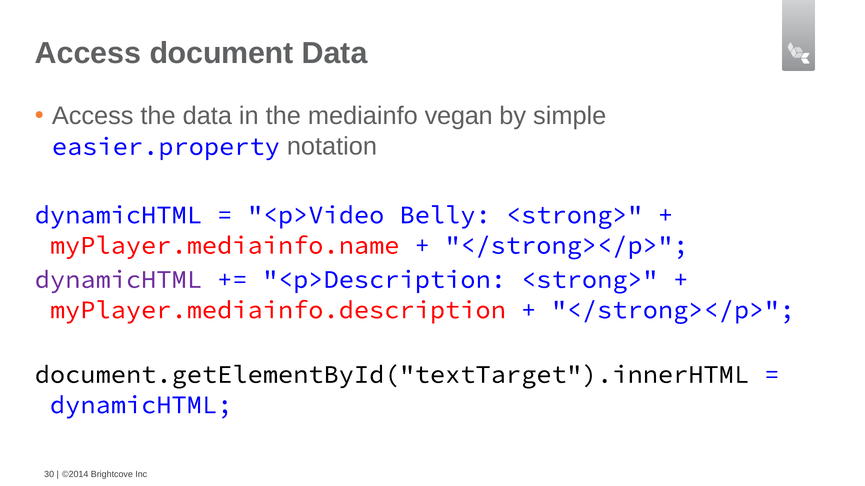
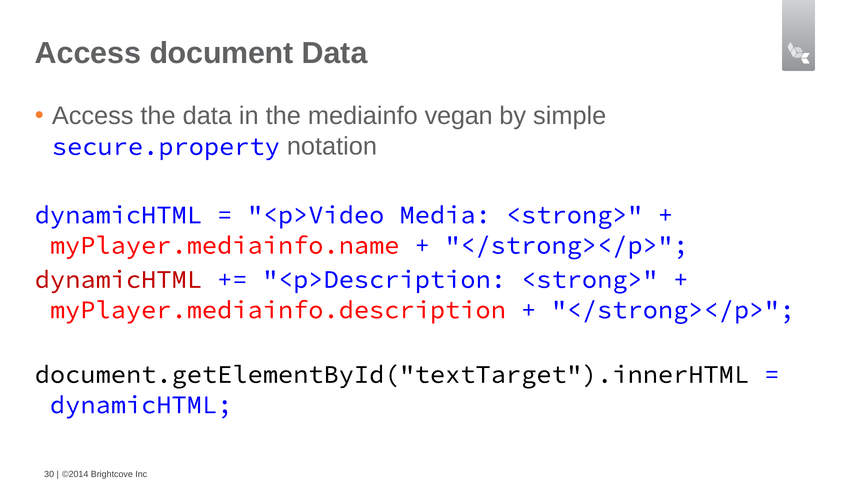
easier.property: easier.property -> secure.property
Belly: Belly -> Media
dynamicHTML at (118, 280) colour: purple -> red
